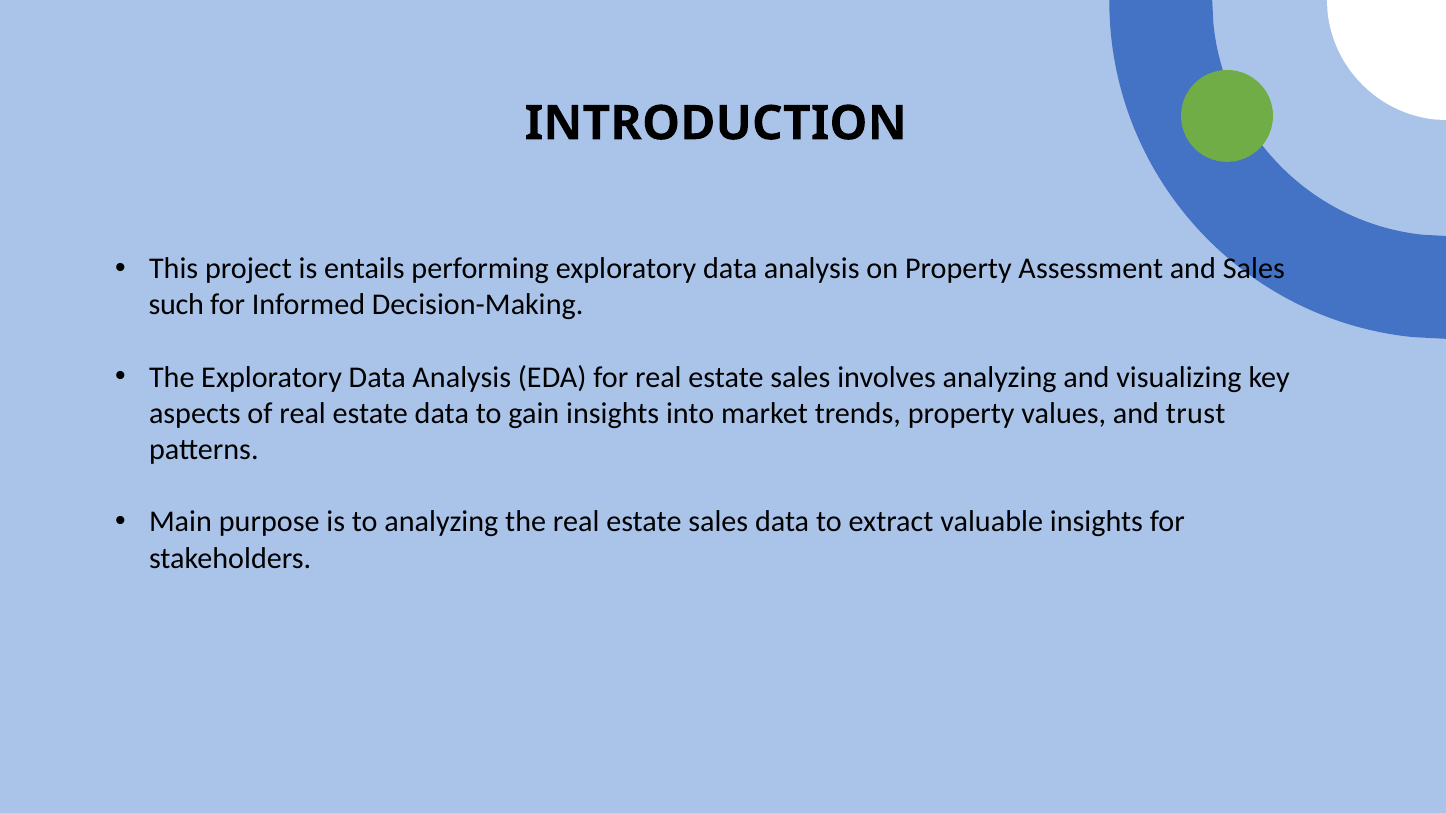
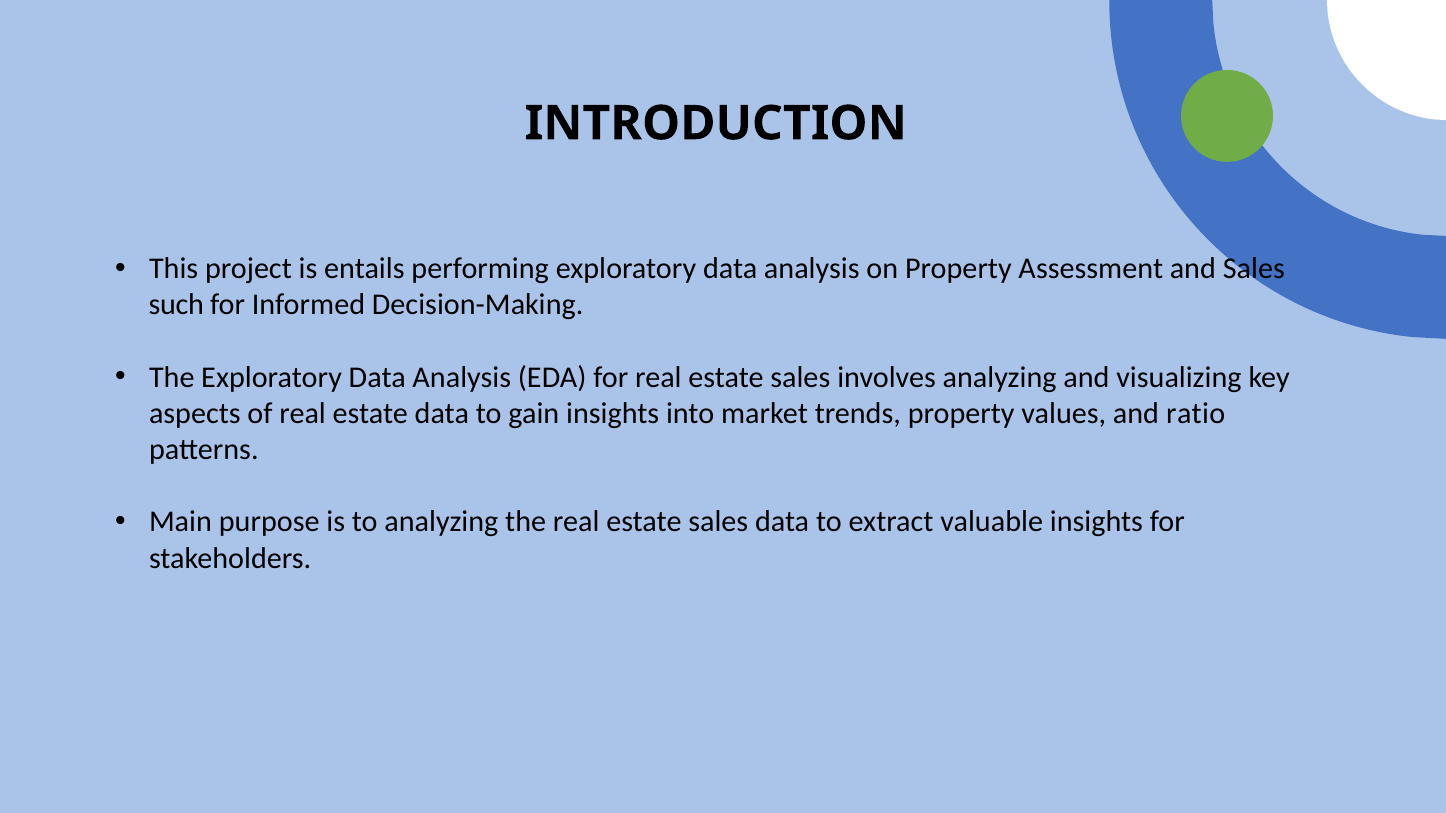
trust: trust -> ratio
